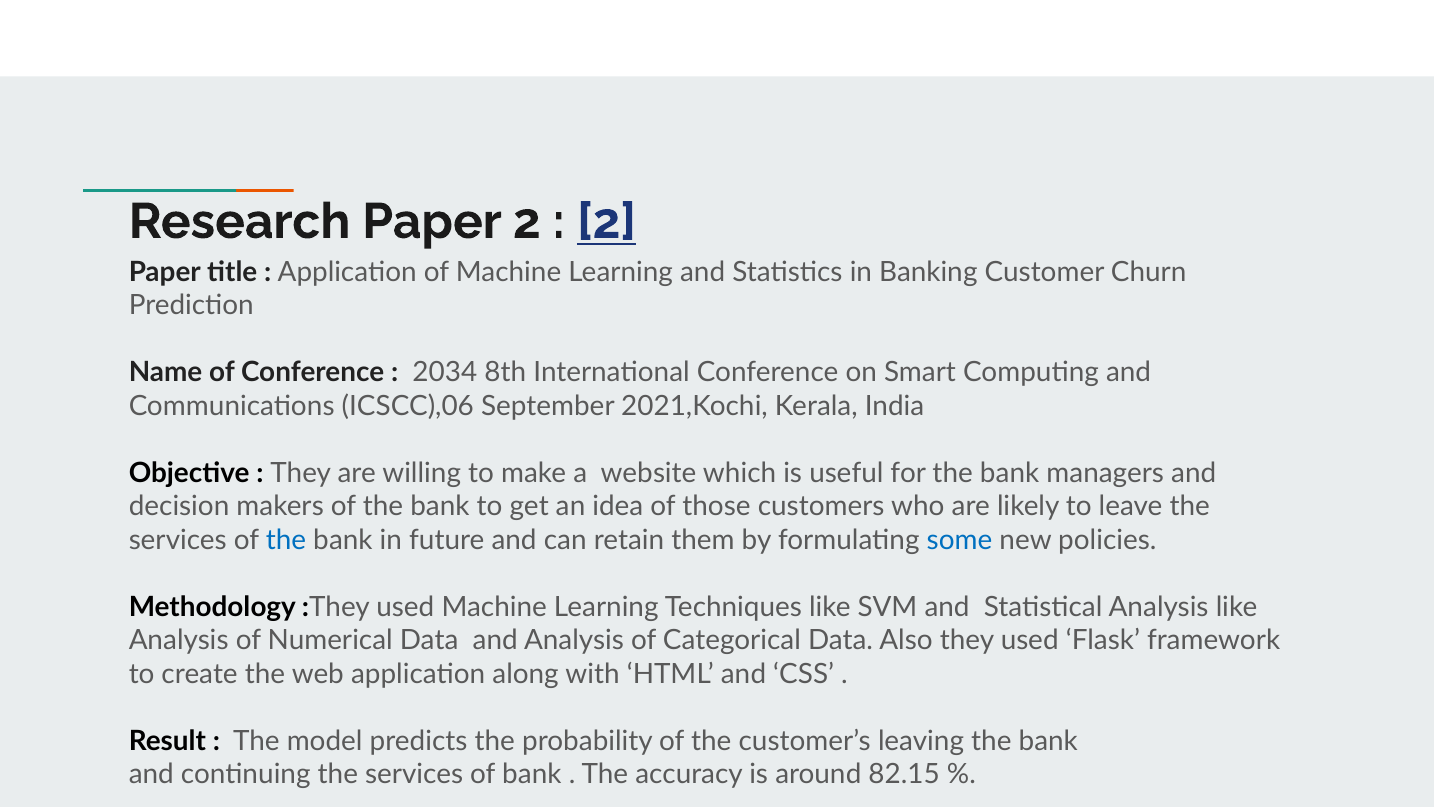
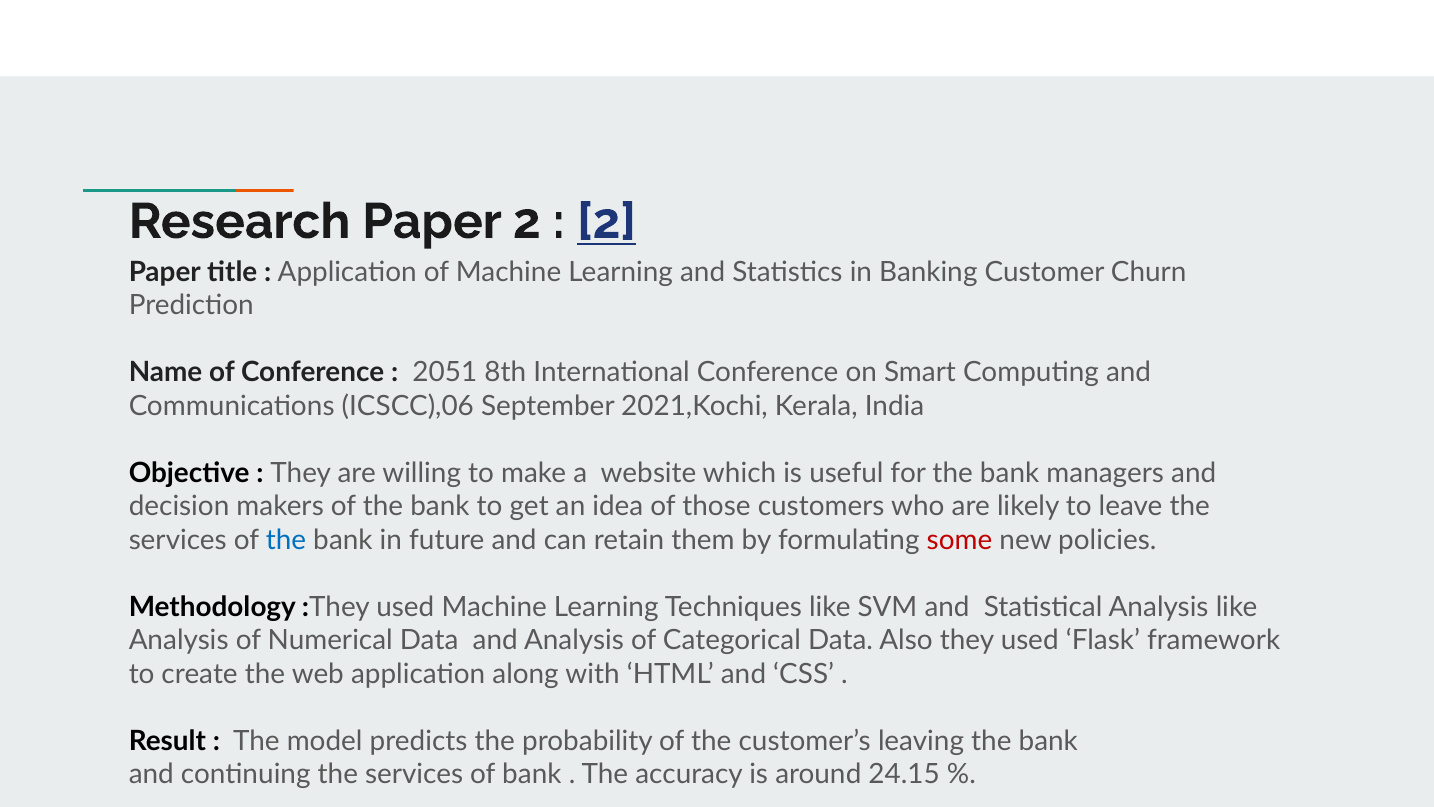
2034: 2034 -> 2051
some colour: blue -> red
82.15: 82.15 -> 24.15
